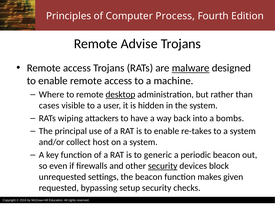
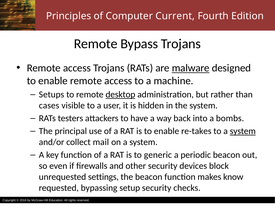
Process: Process -> Current
Advise: Advise -> Bypass
Where: Where -> Setups
wiping: wiping -> testers
system at (243, 131) underline: none -> present
host: host -> mail
security at (163, 166) underline: present -> none
given: given -> know
